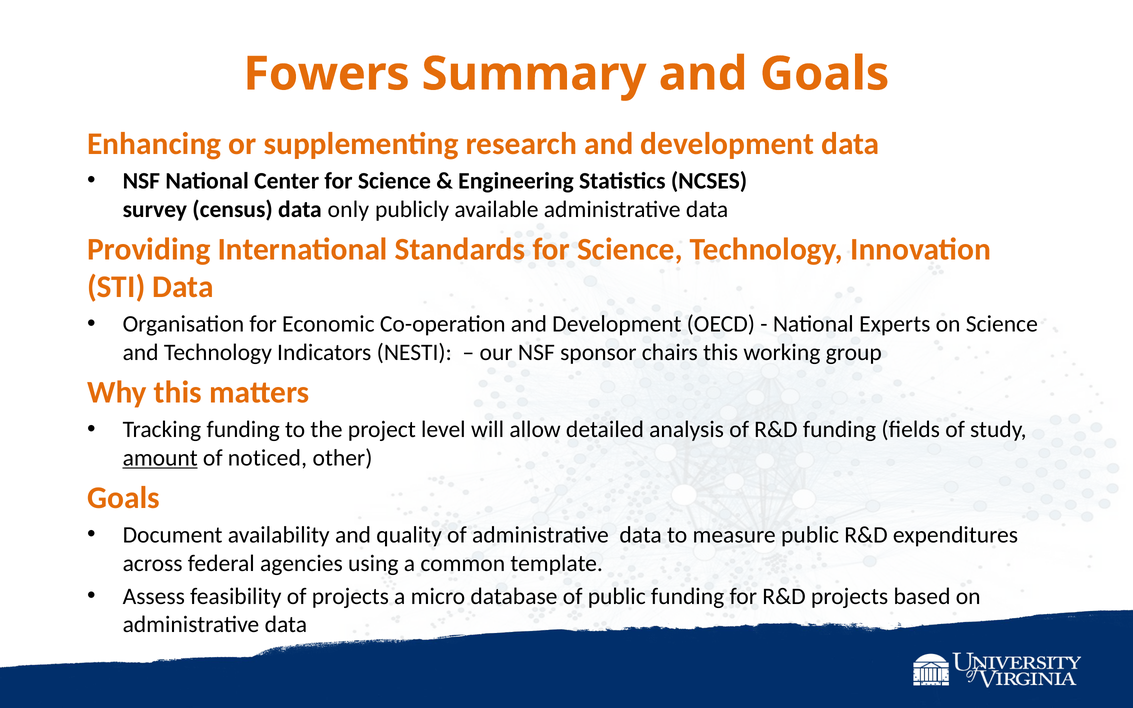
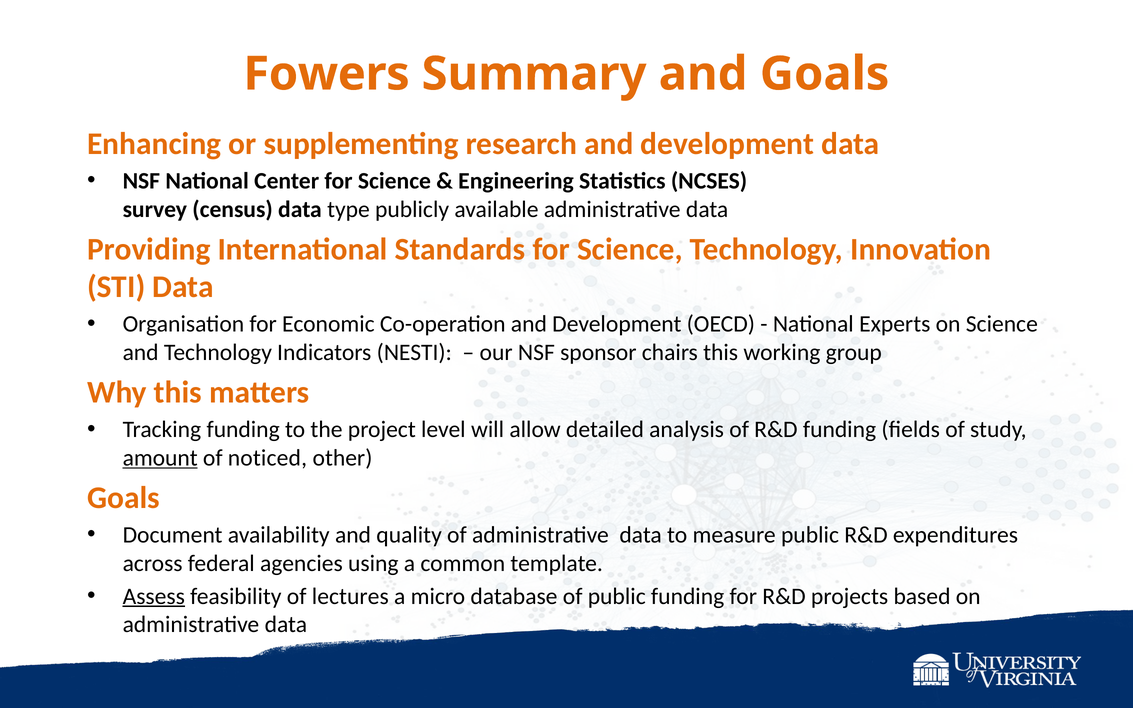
only: only -> type
Assess underline: none -> present
of projects: projects -> lectures
